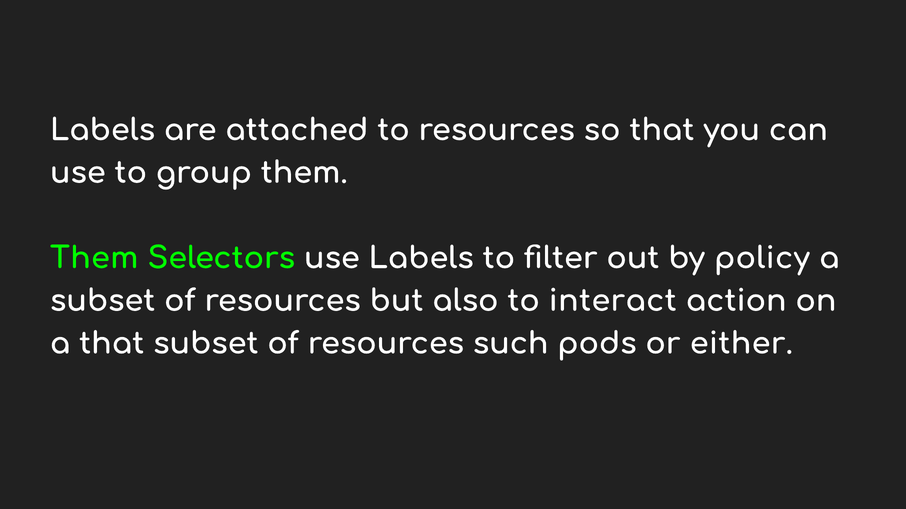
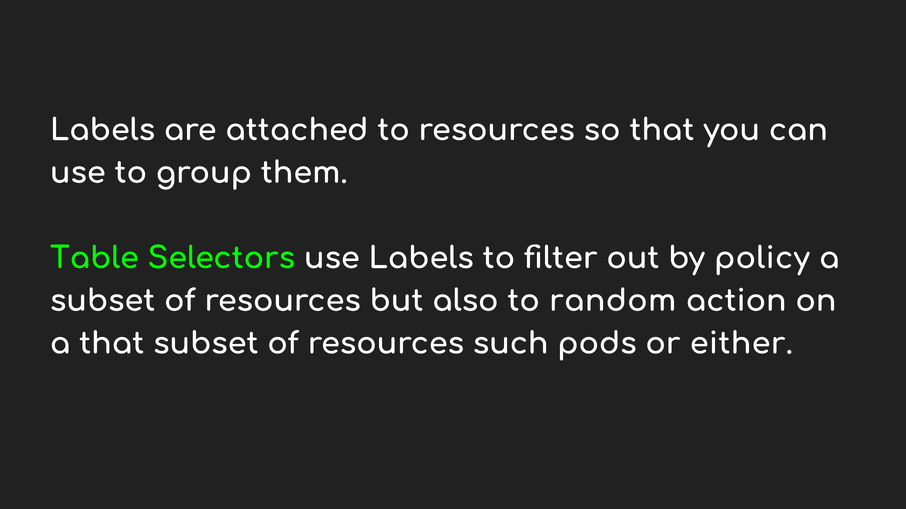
Them at (94, 259): Them -> Table
interact: interact -> random
